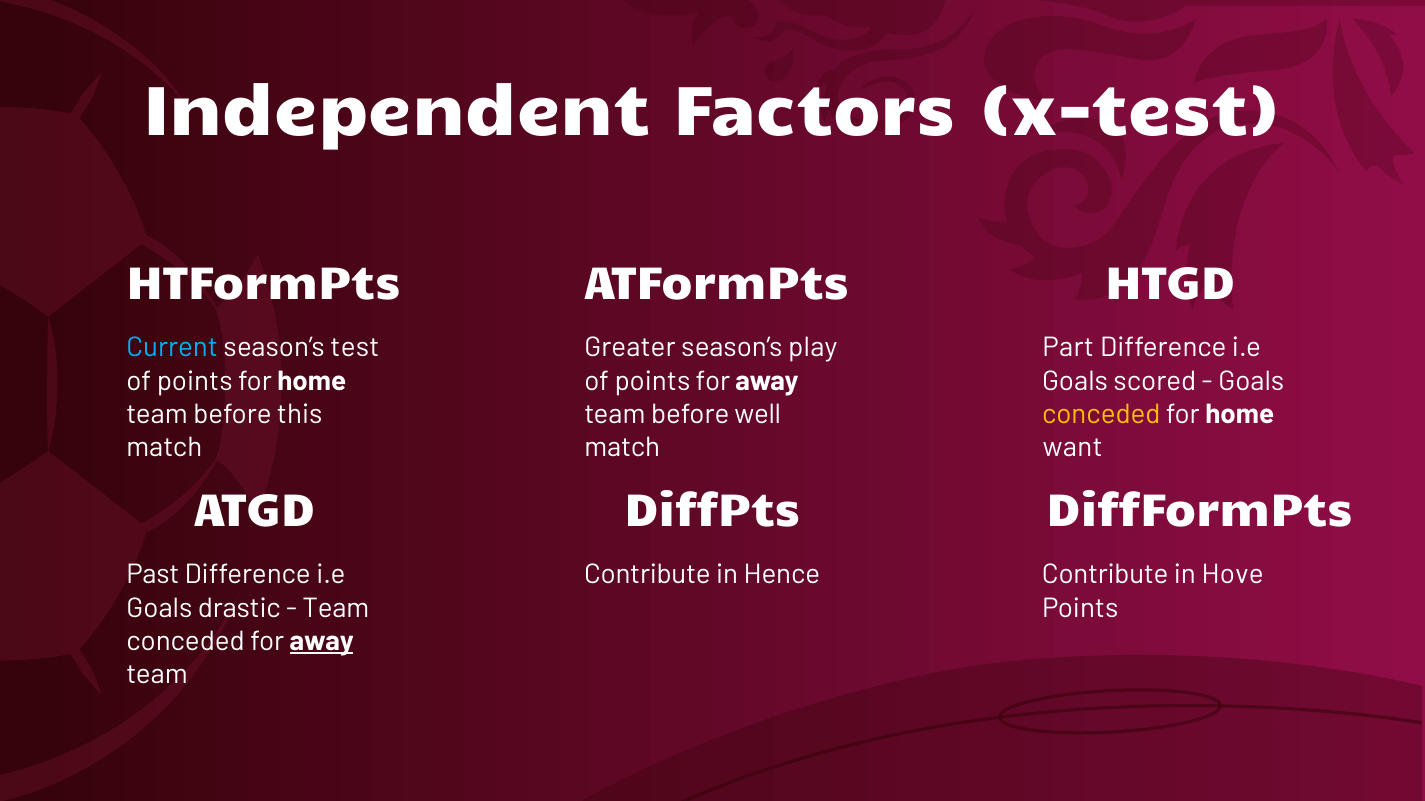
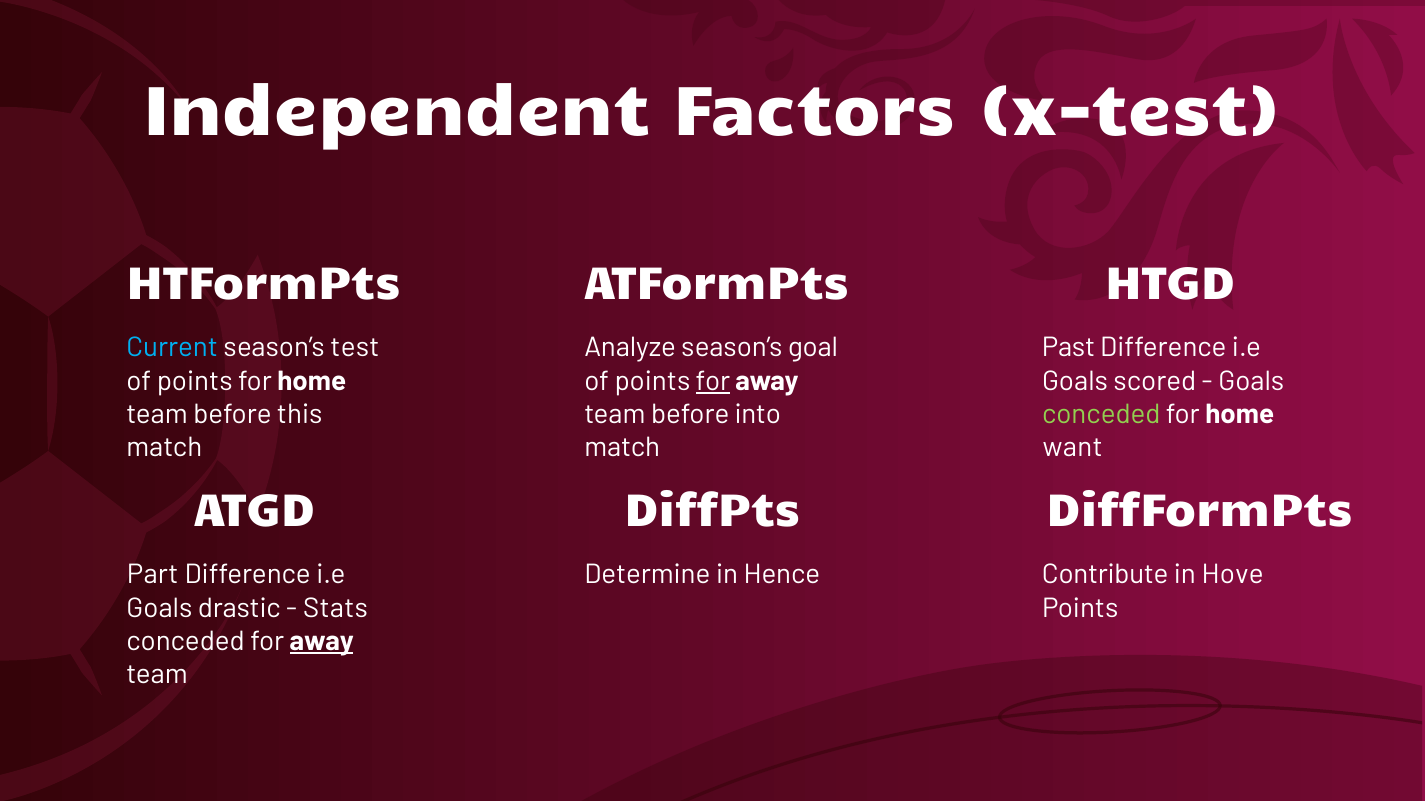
Greater: Greater -> Analyze
play: play -> goal
Part: Part -> Past
for at (713, 381) underline: none -> present
well: well -> into
conceded at (1101, 414) colour: yellow -> light green
Past: Past -> Part
Contribute at (647, 575): Contribute -> Determine
Team at (336, 608): Team -> Stats
